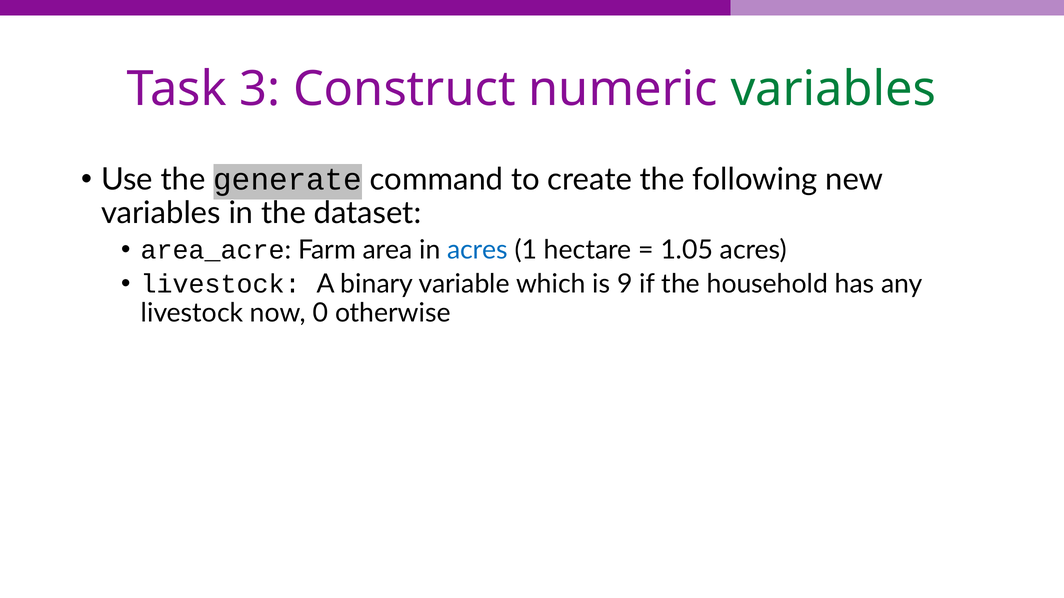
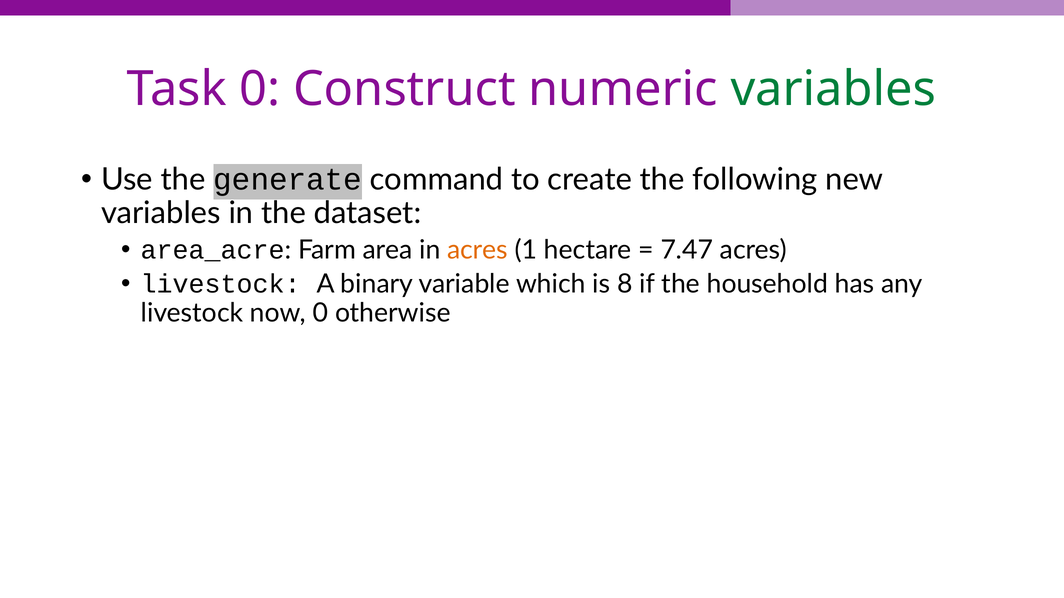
Task 3: 3 -> 0
acres at (478, 250) colour: blue -> orange
1.05: 1.05 -> 7.47
9: 9 -> 8
